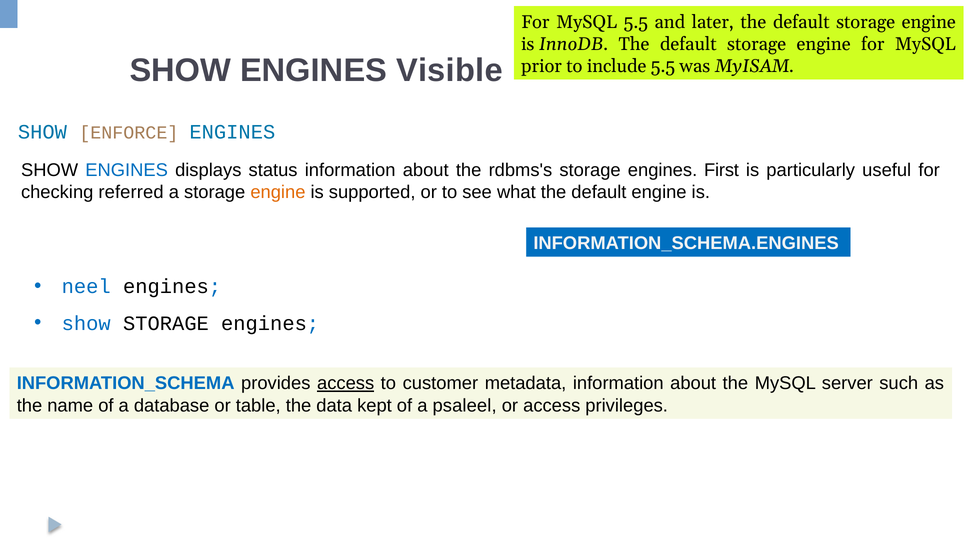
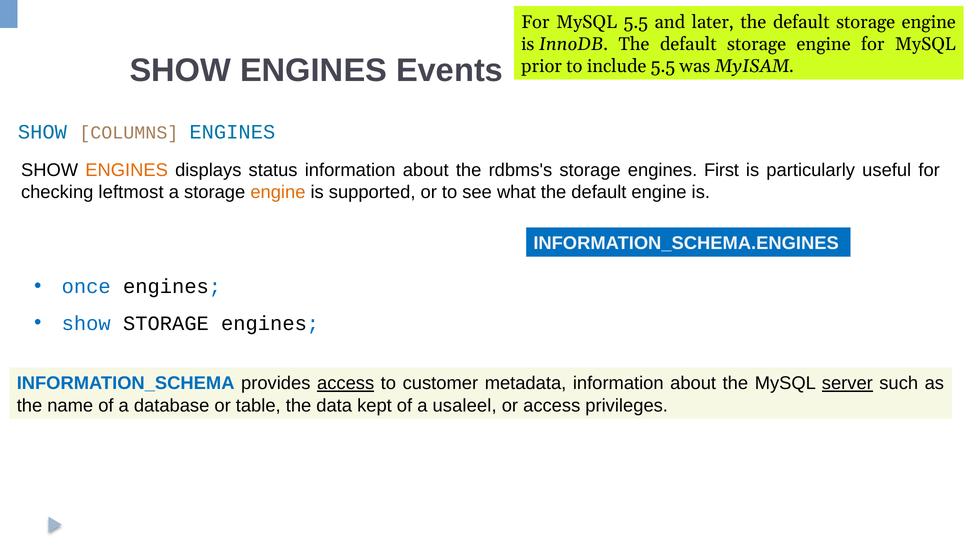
Visible: Visible -> Events
ENFORCE: ENFORCE -> COLUMNS
ENGINES at (127, 170) colour: blue -> orange
referred: referred -> leftmost
neel: neel -> once
server underline: none -> present
psaleel: psaleel -> usaleel
